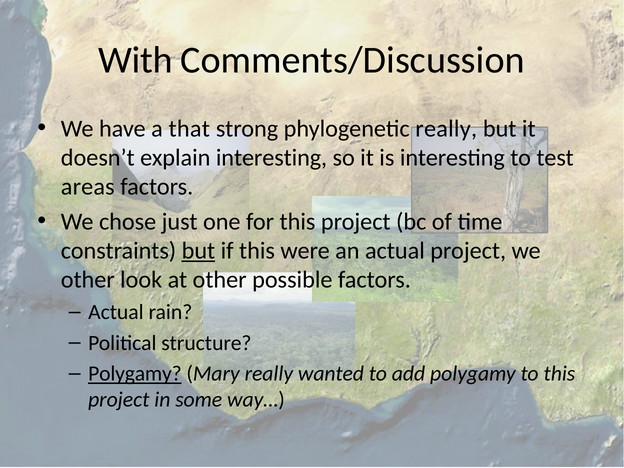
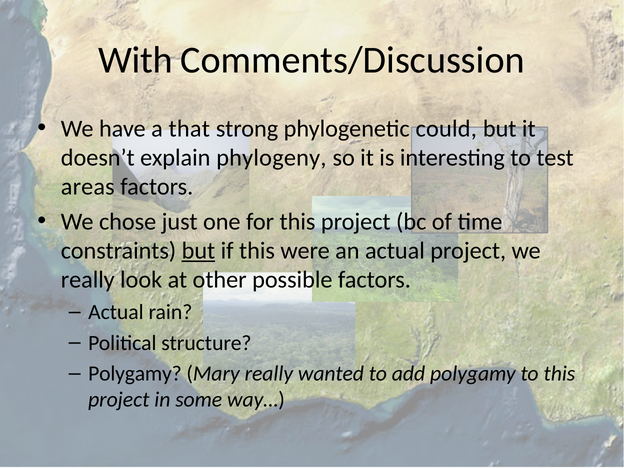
phylogenetic really: really -> could
explain interesting: interesting -> phylogeny
other at (88, 280): other -> really
Polygamy at (135, 374) underline: present -> none
